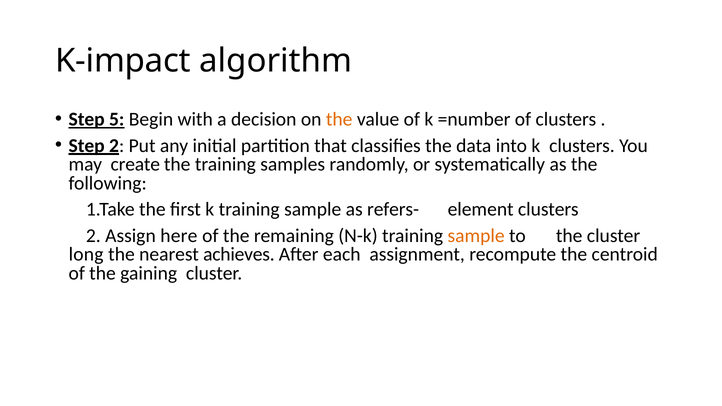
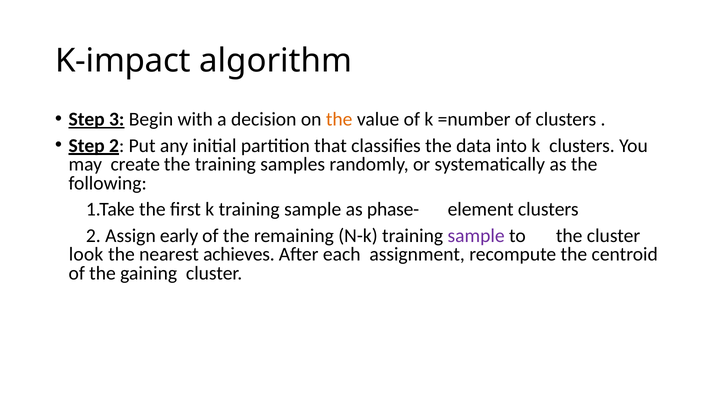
5: 5 -> 3
refers-: refers- -> phase-
here: here -> early
sample at (476, 236) colour: orange -> purple
long: long -> look
